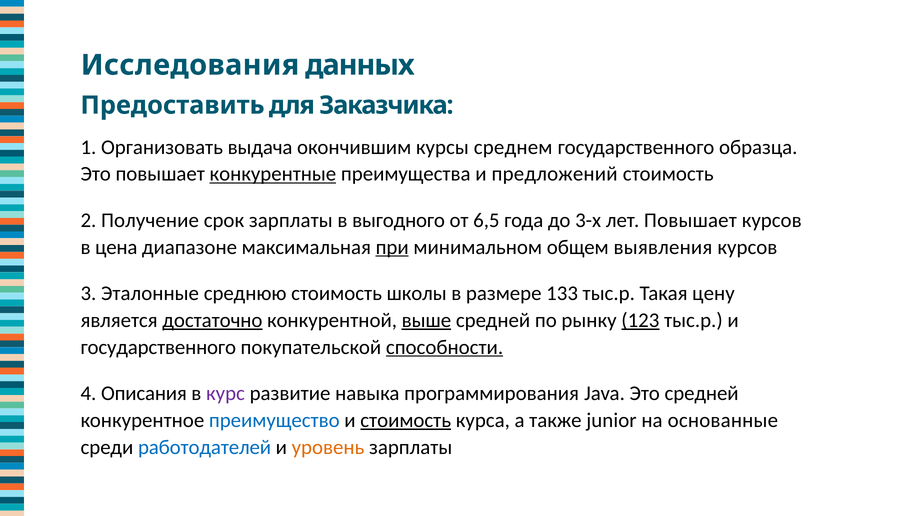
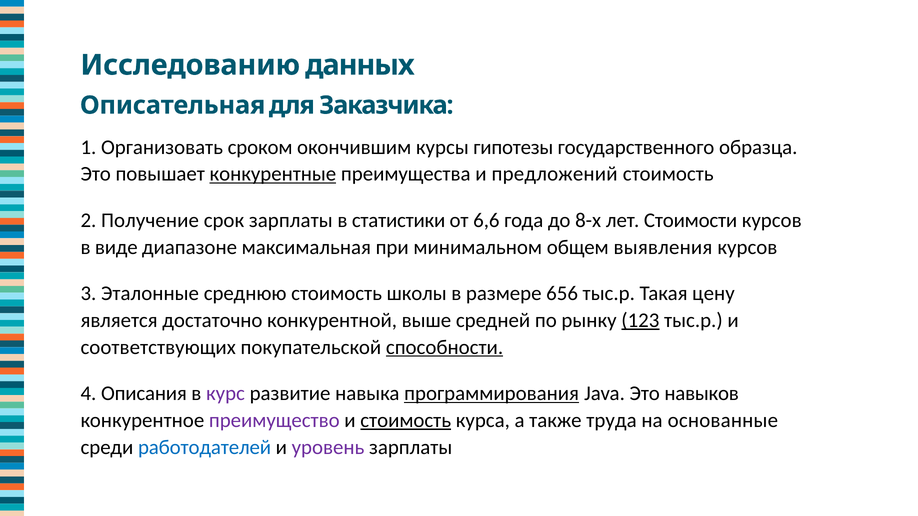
Исследования: Исследования -> Исследованию
Предоставить: Предоставить -> Описательная
выдача: выдача -> сроком
среднем: среднем -> гипотезы
выгодного: выгодного -> статистики
6,5: 6,5 -> 6,6
3-х: 3-х -> 8-х
лет Повышает: Повышает -> Стоимости
цена: цена -> виде
при underline: present -> none
133: 133 -> 656
достаточно underline: present -> none
выше underline: present -> none
государственного at (158, 347): государственного -> соответствующих
программирования underline: none -> present
Это средней: средней -> навыков
преимущество colour: blue -> purple
junior: junior -> труда
уровень colour: orange -> purple
